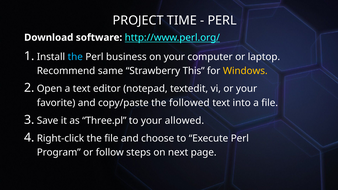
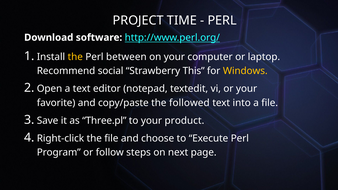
the at (75, 57) colour: light blue -> yellow
business: business -> between
same: same -> social
allowed: allowed -> product
